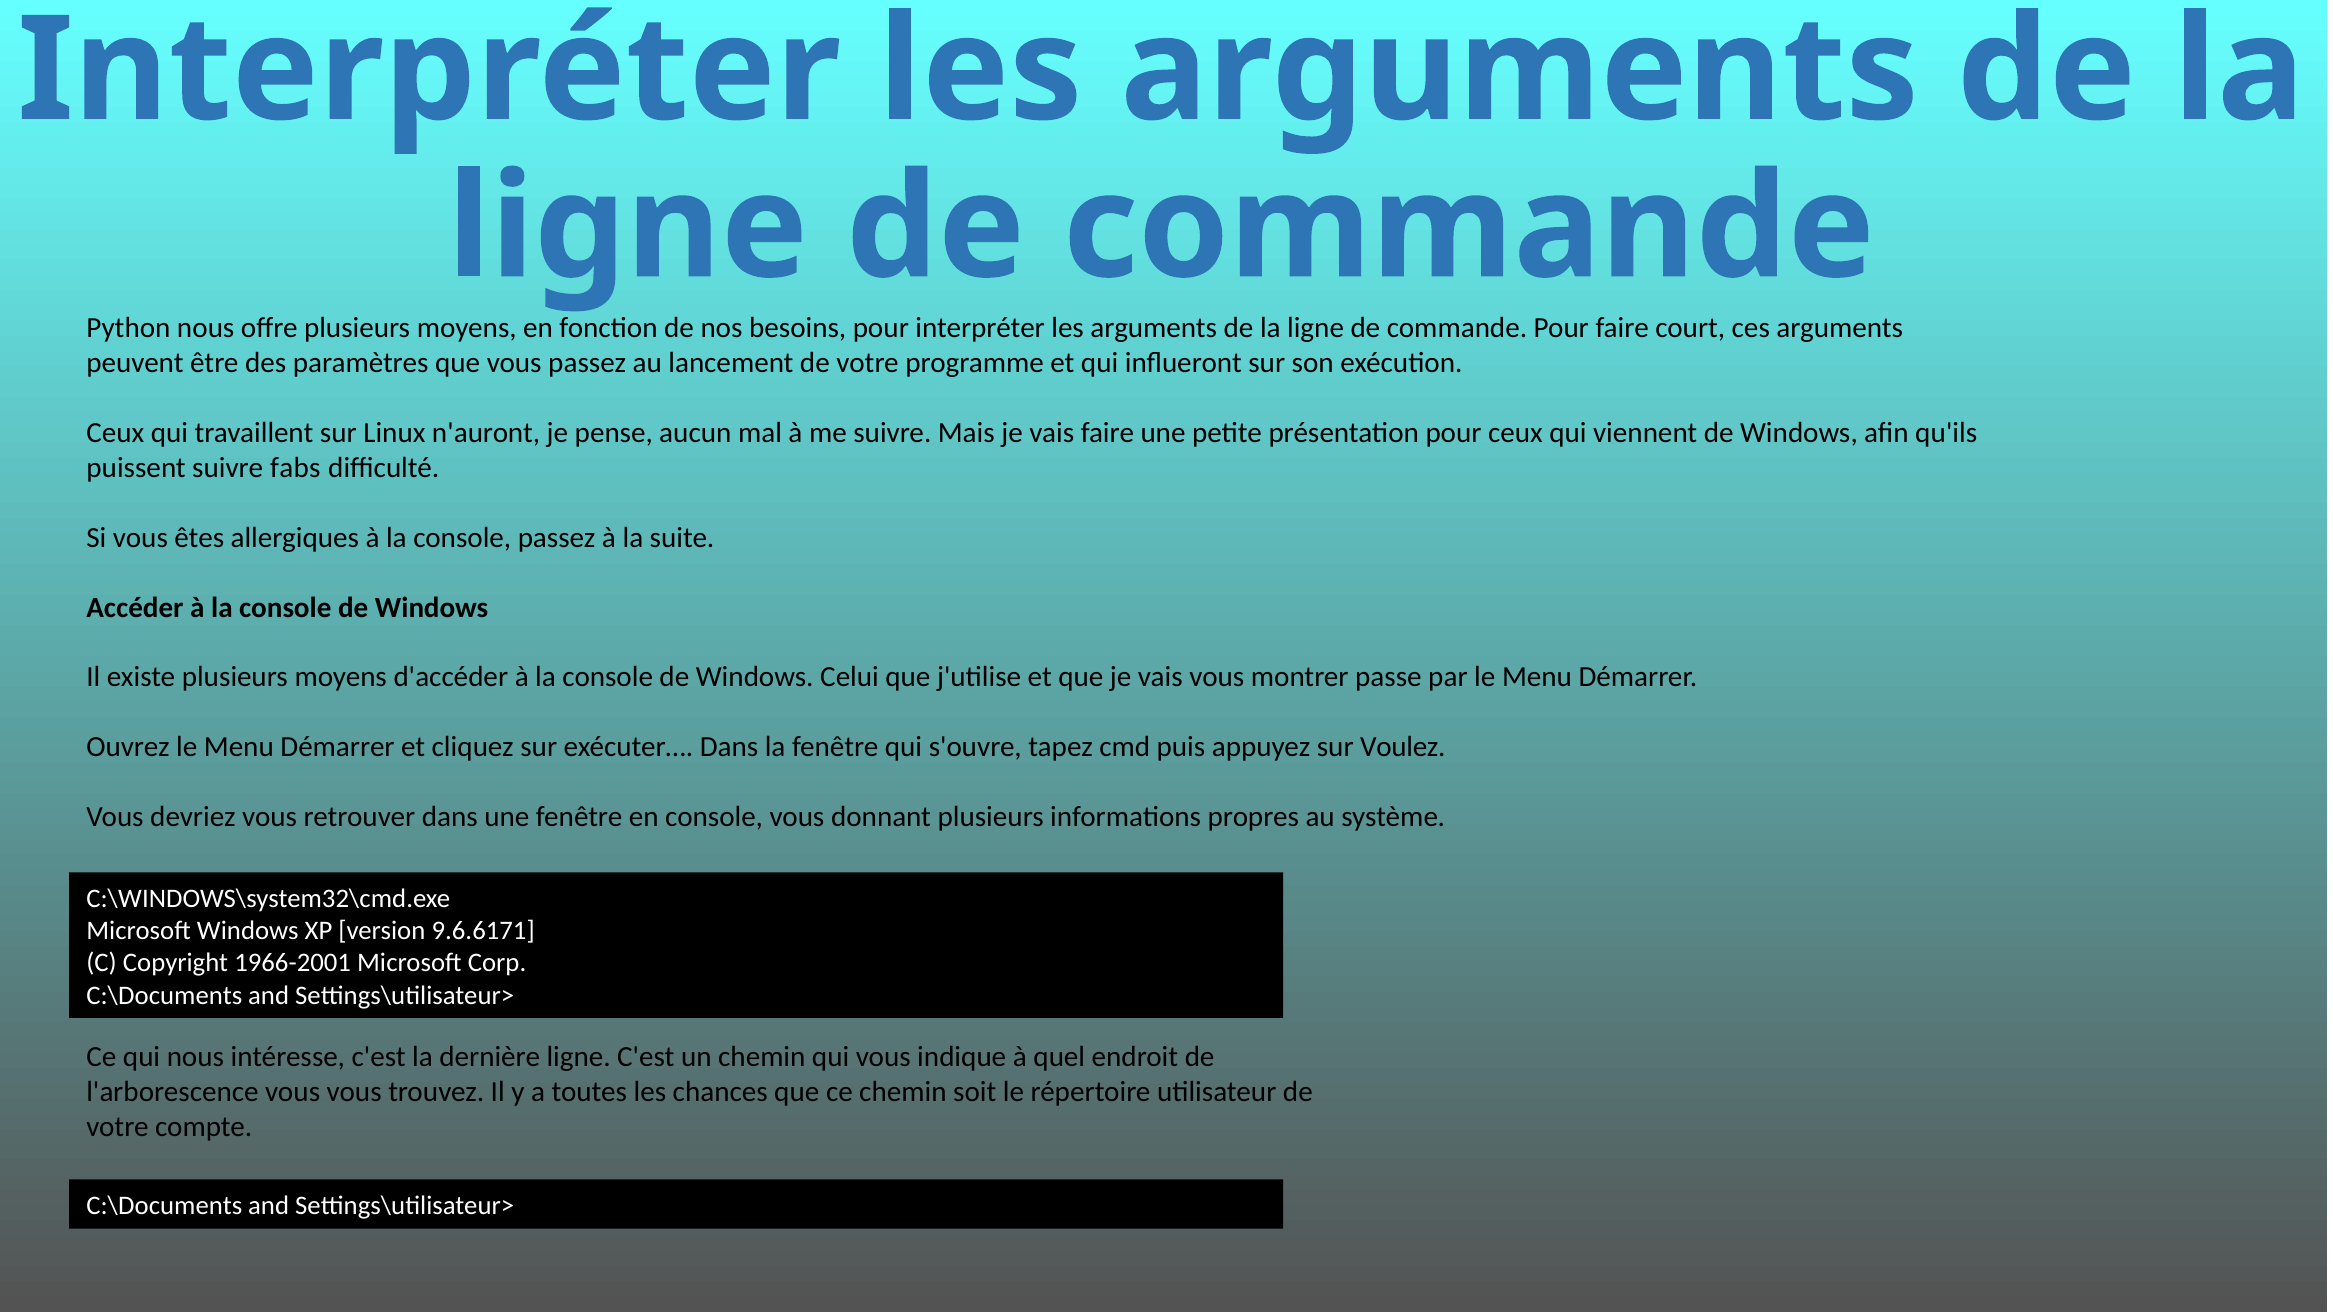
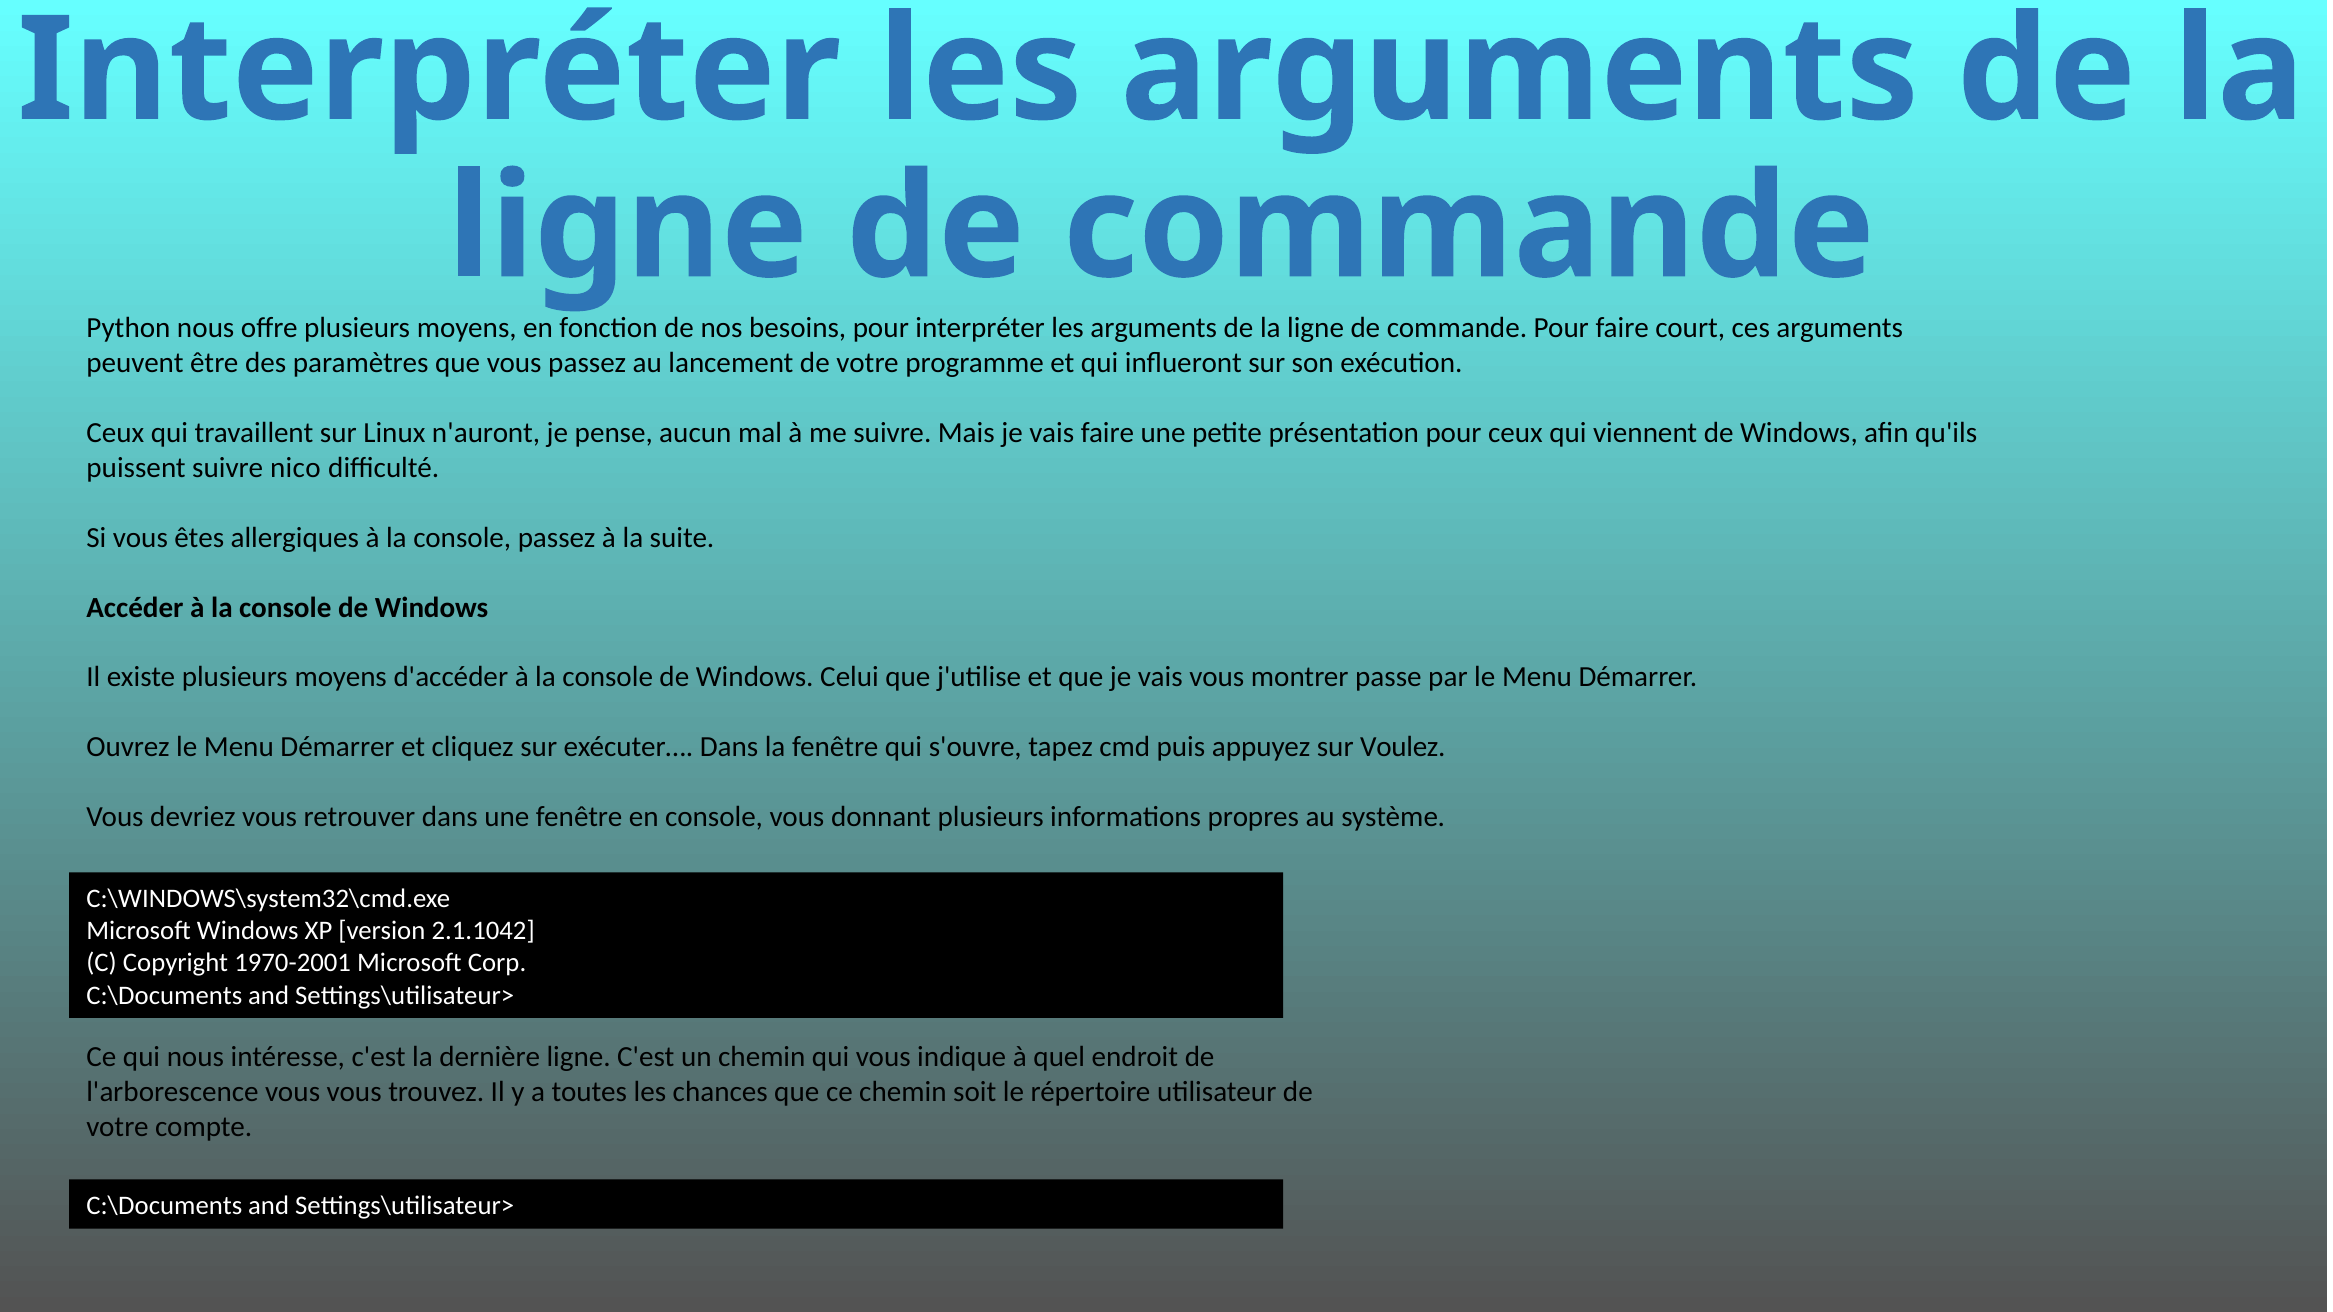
fabs: fabs -> nico
9.6.6171: 9.6.6171 -> 2.1.1042
1966-2001: 1966-2001 -> 1970-2001
